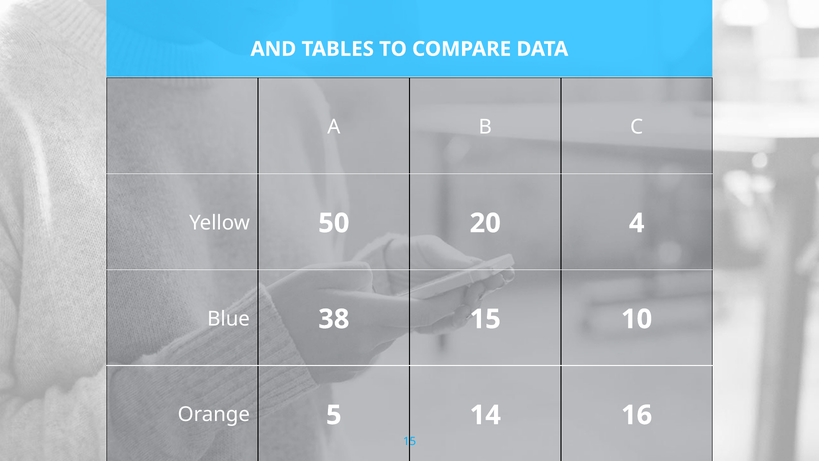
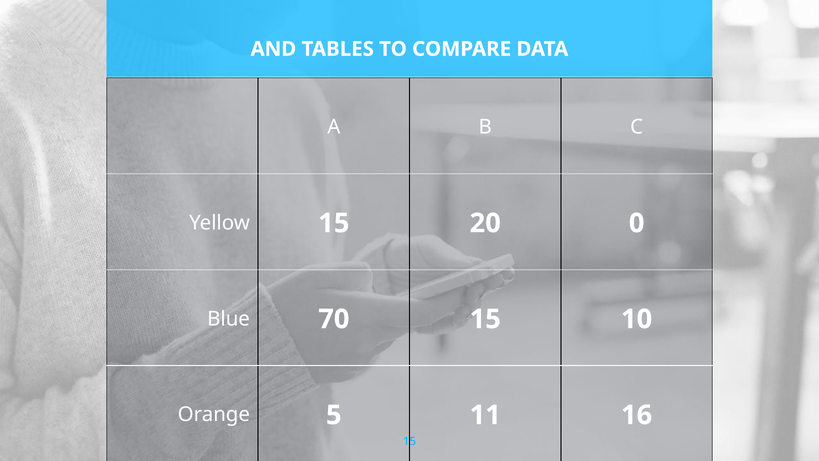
Yellow 50: 50 -> 15
4: 4 -> 0
38: 38 -> 70
14: 14 -> 11
